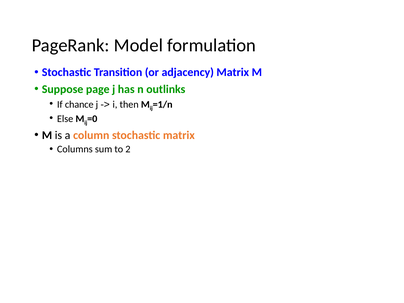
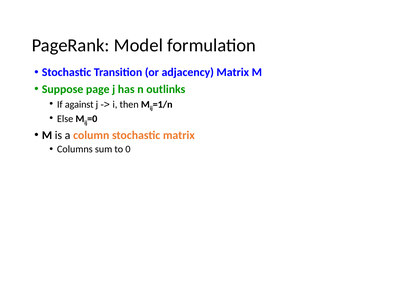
chance: chance -> against
2: 2 -> 0
